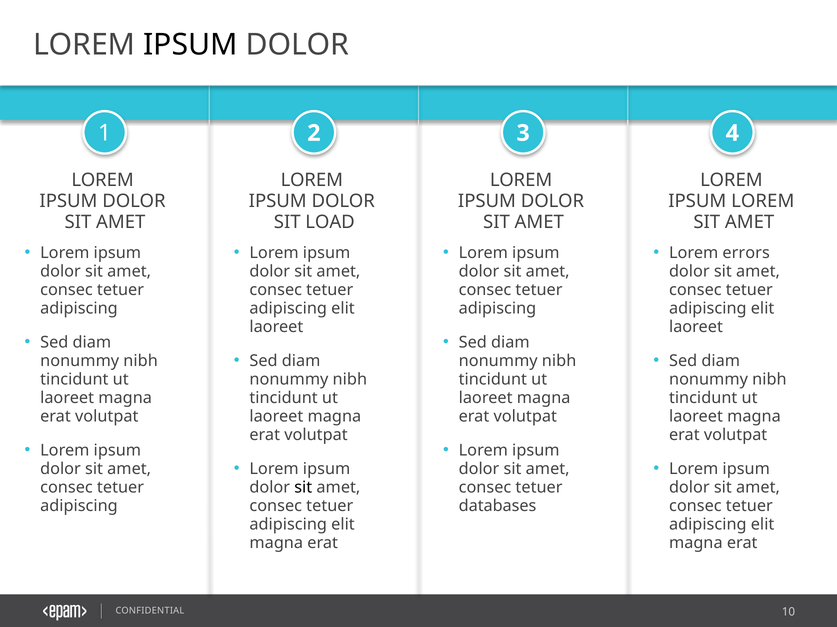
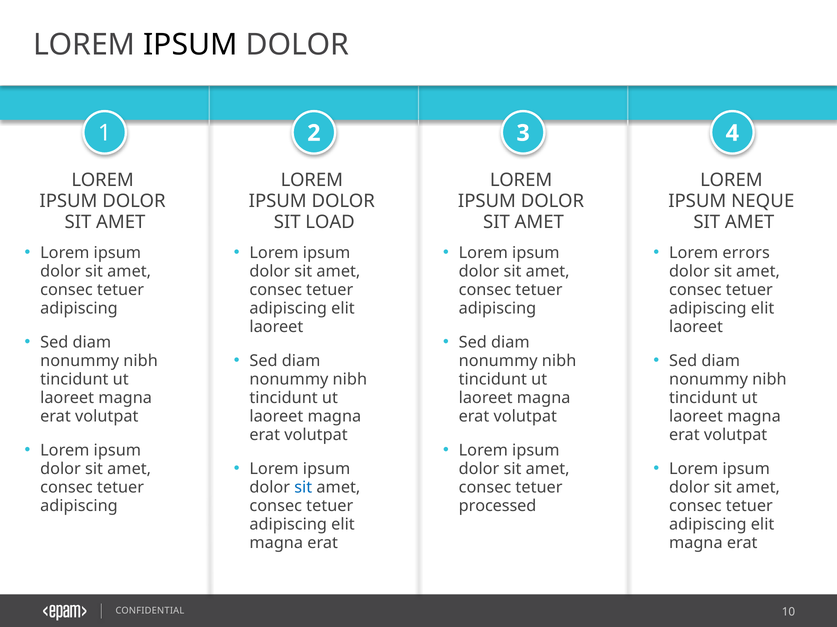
IPSUM LOREM: LOREM -> NEQUE
sit at (303, 488) colour: black -> blue
databases: databases -> processed
